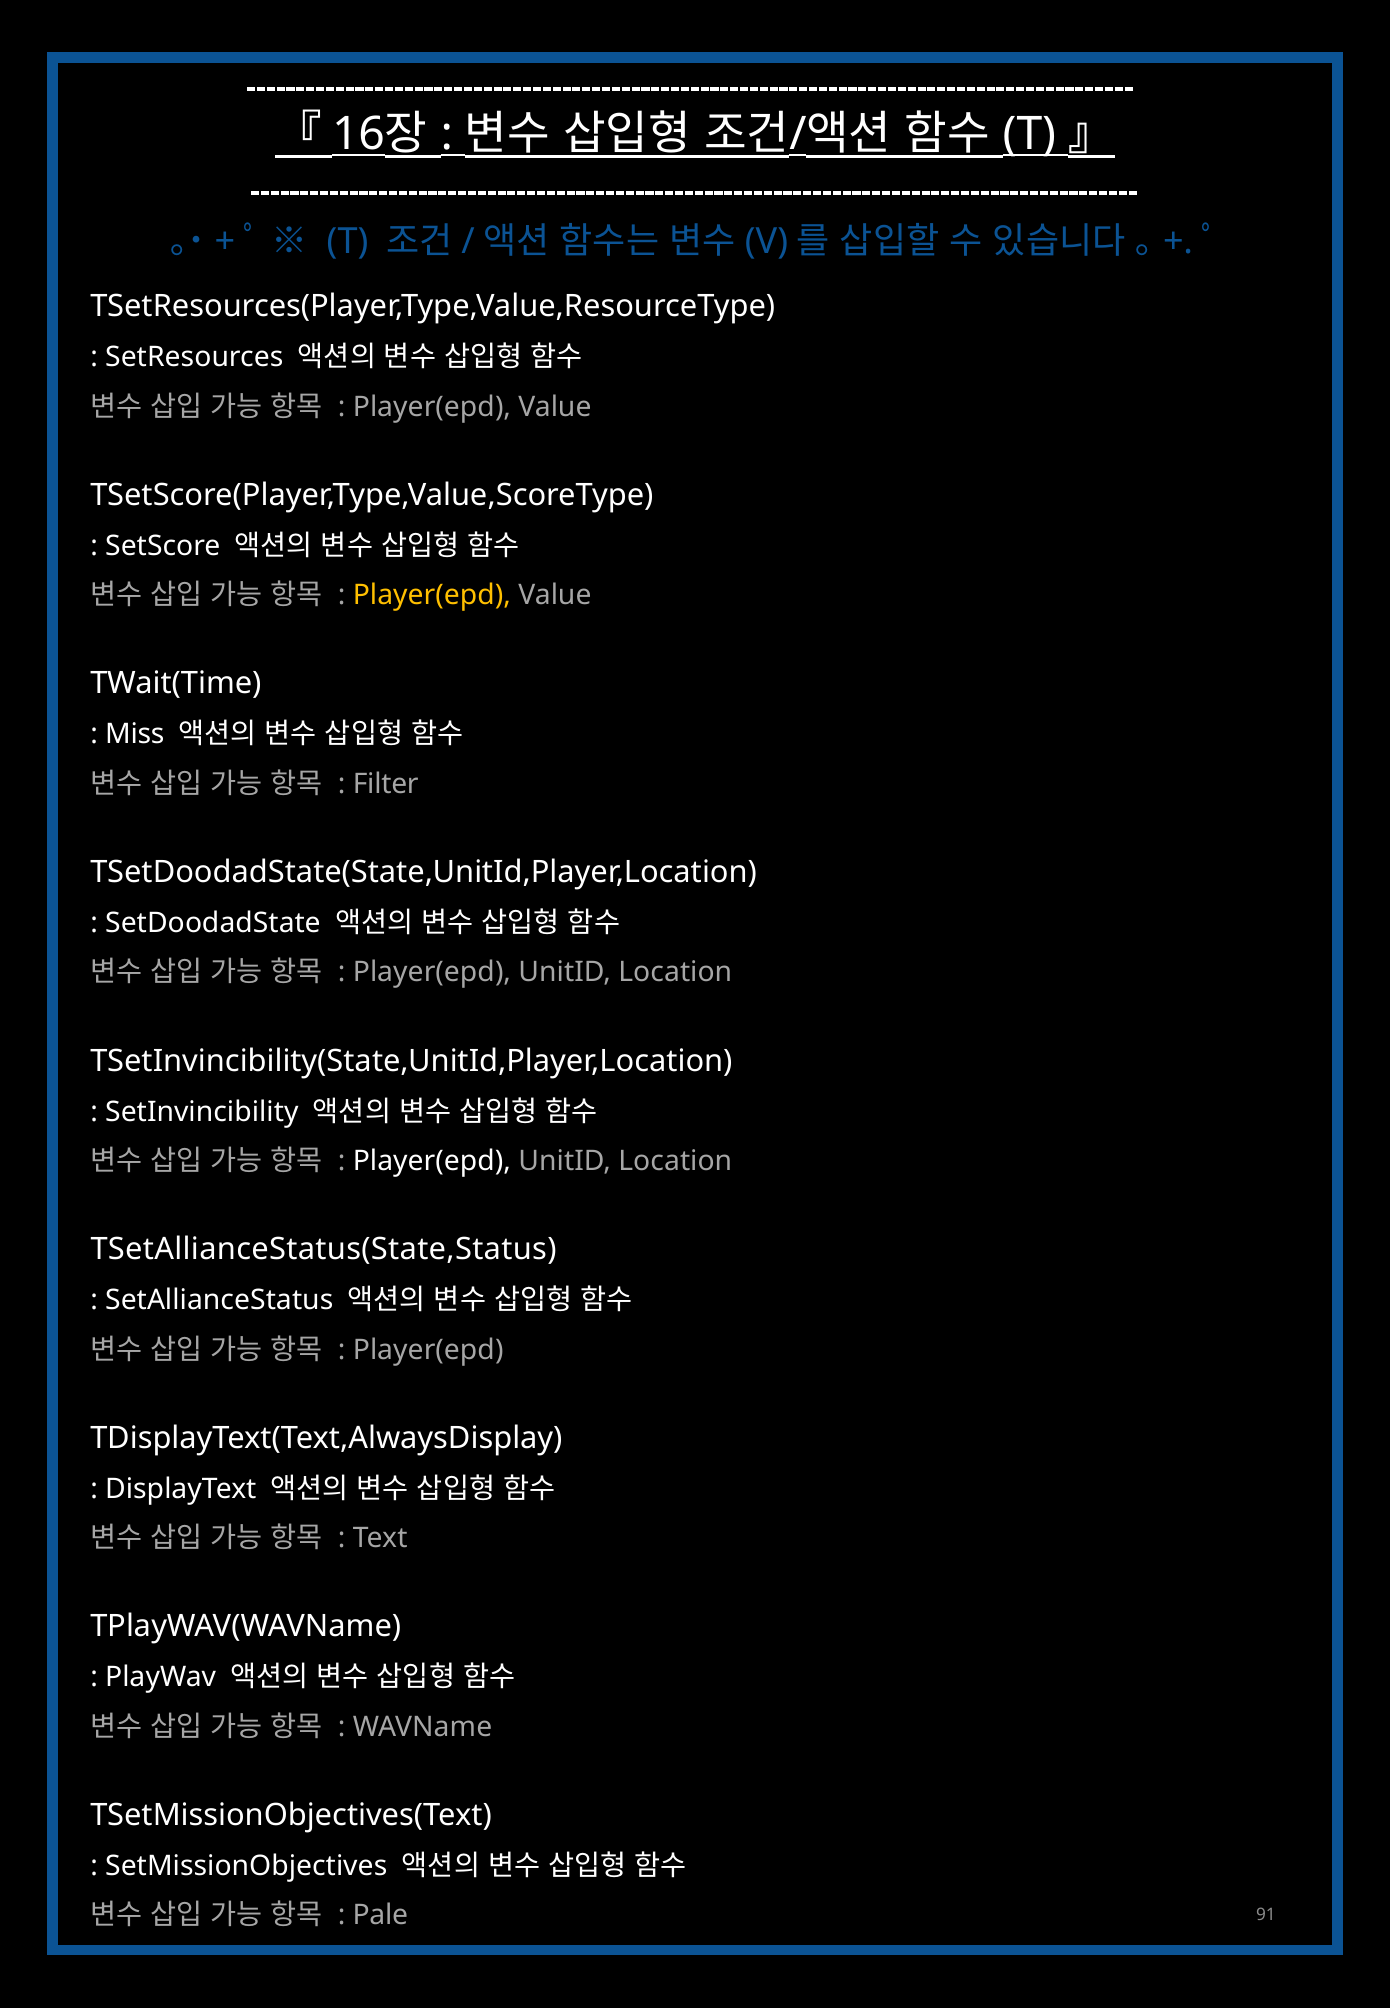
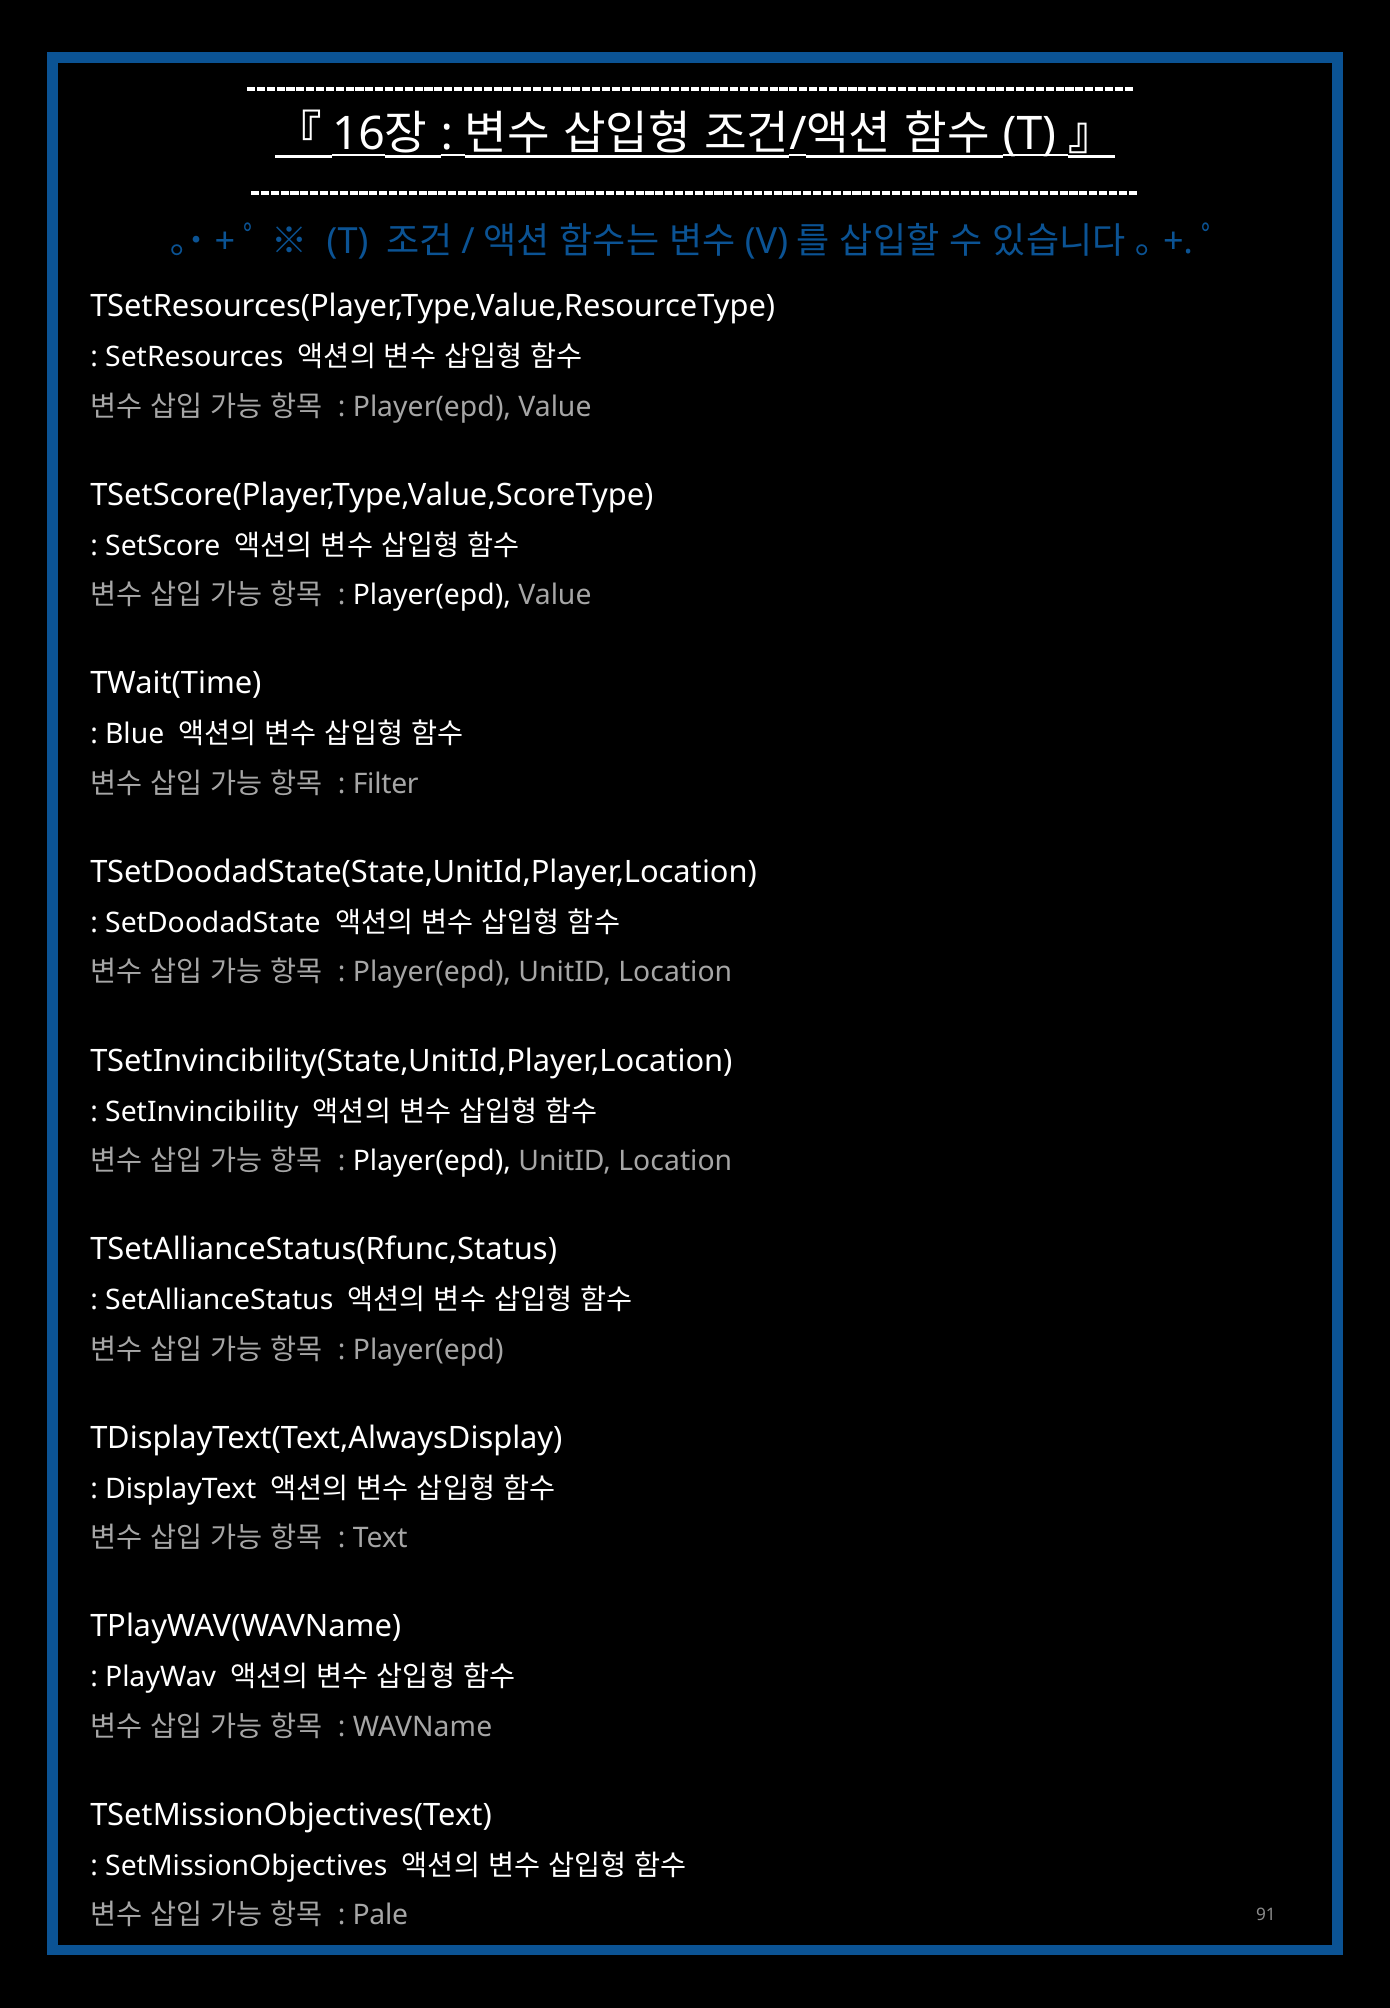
Player(epd at (432, 595) colour: yellow -> white
Miss: Miss -> Blue
TSetAllianceStatus(State,Status: TSetAllianceStatus(State,Status -> TSetAllianceStatus(Rfunc,Status
